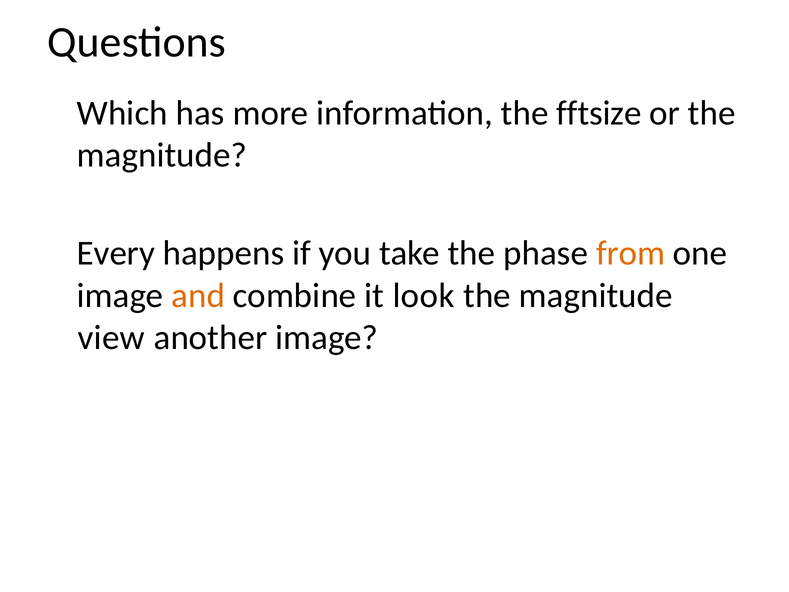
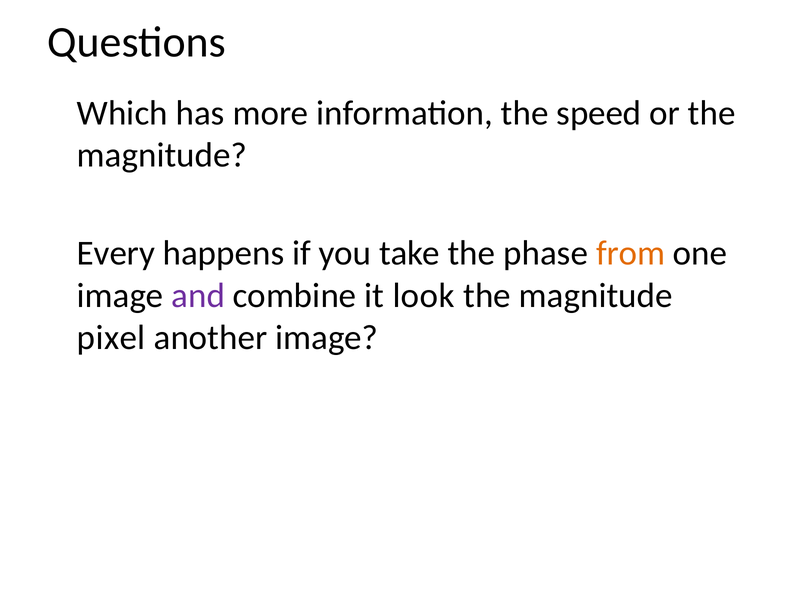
fftsize: fftsize -> speed
and colour: orange -> purple
view: view -> pixel
